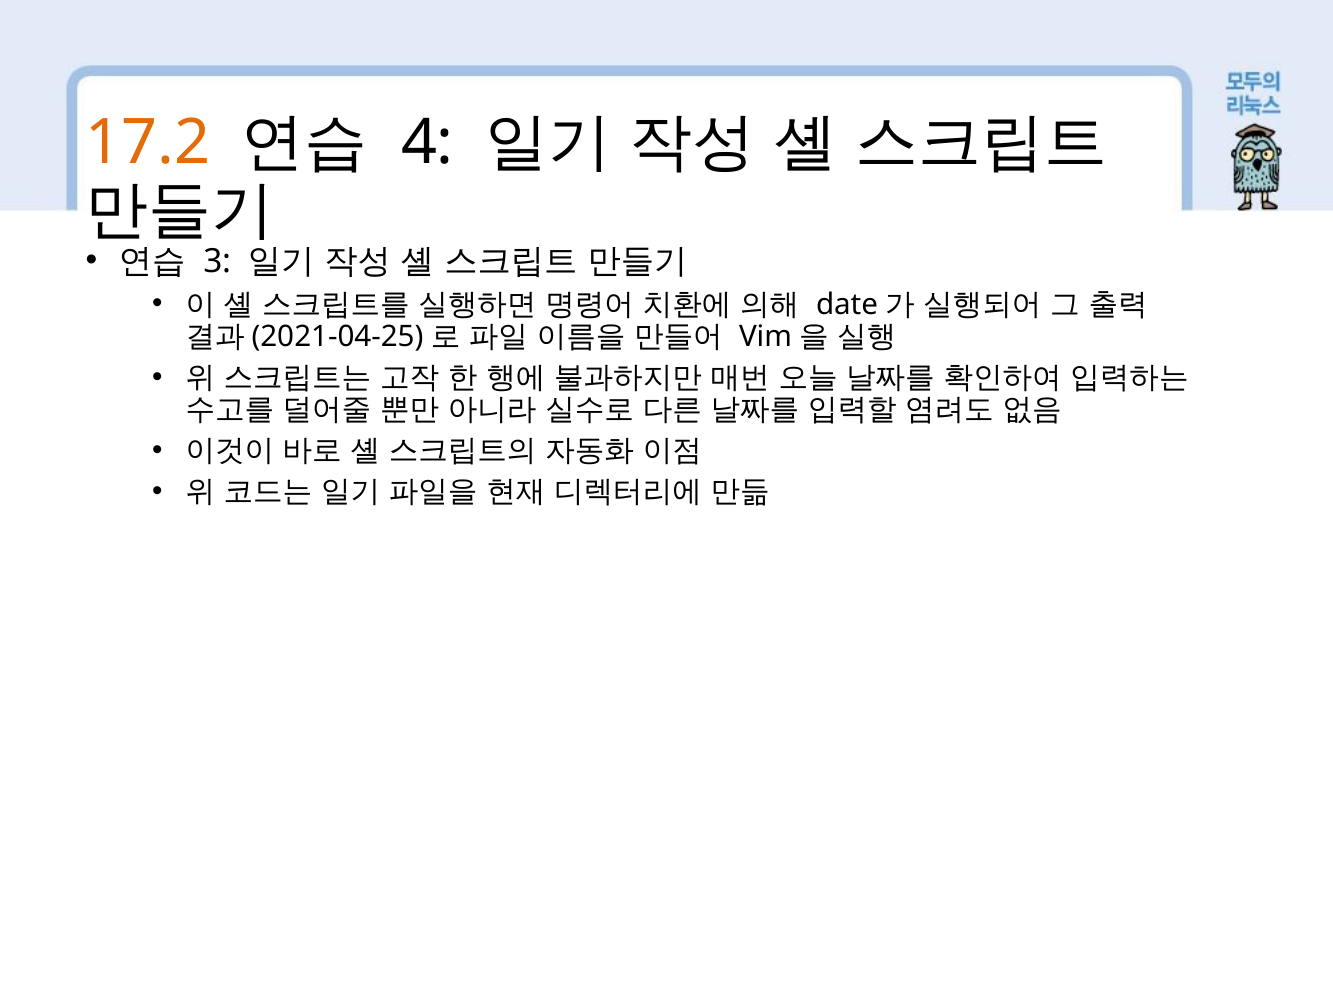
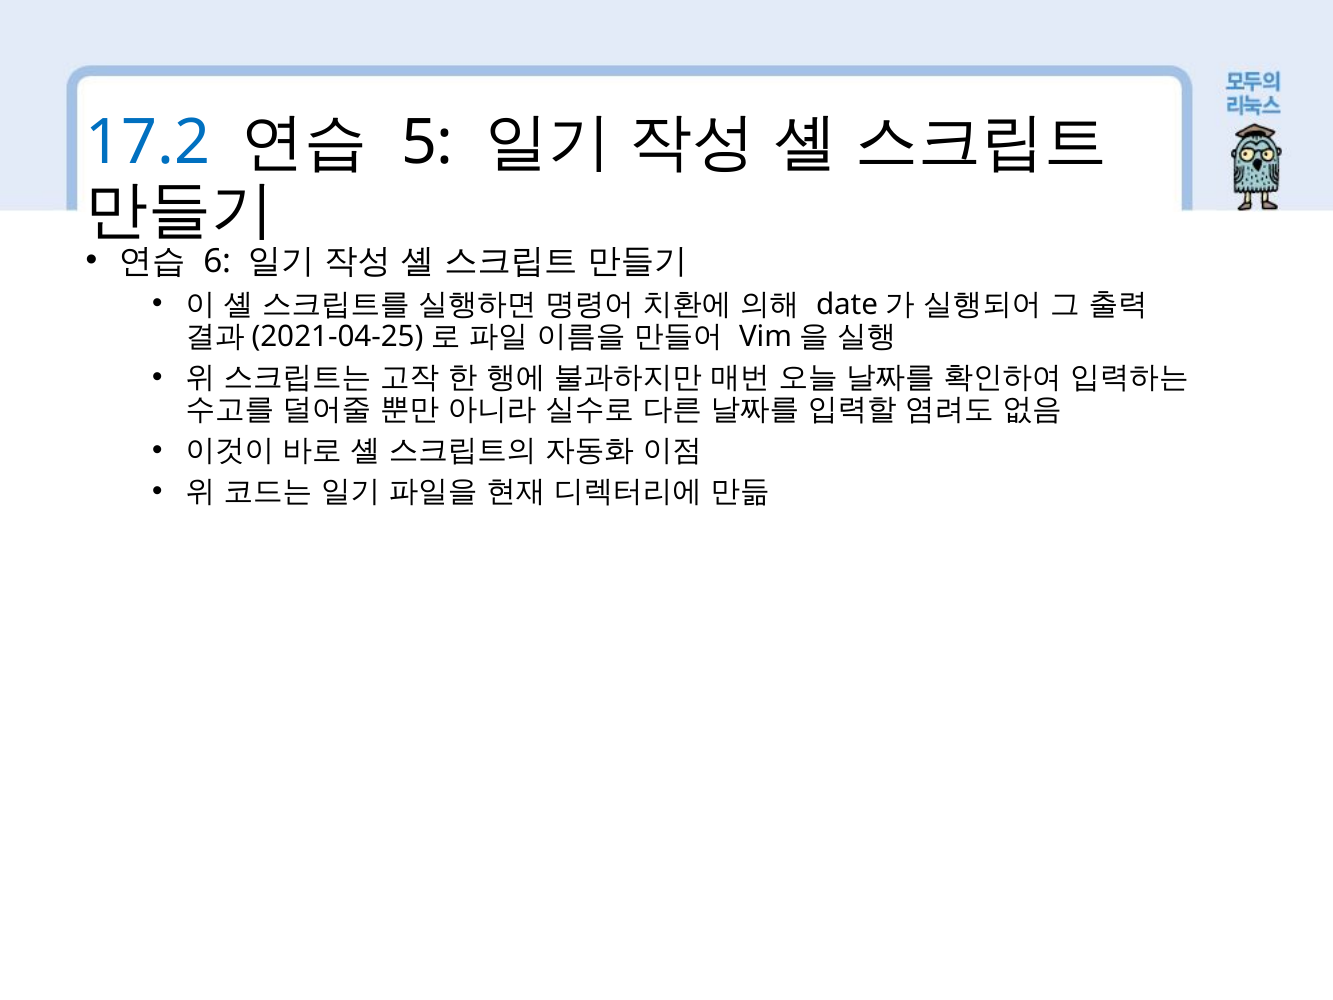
17.2 colour: orange -> blue
4: 4 -> 5
3: 3 -> 6
